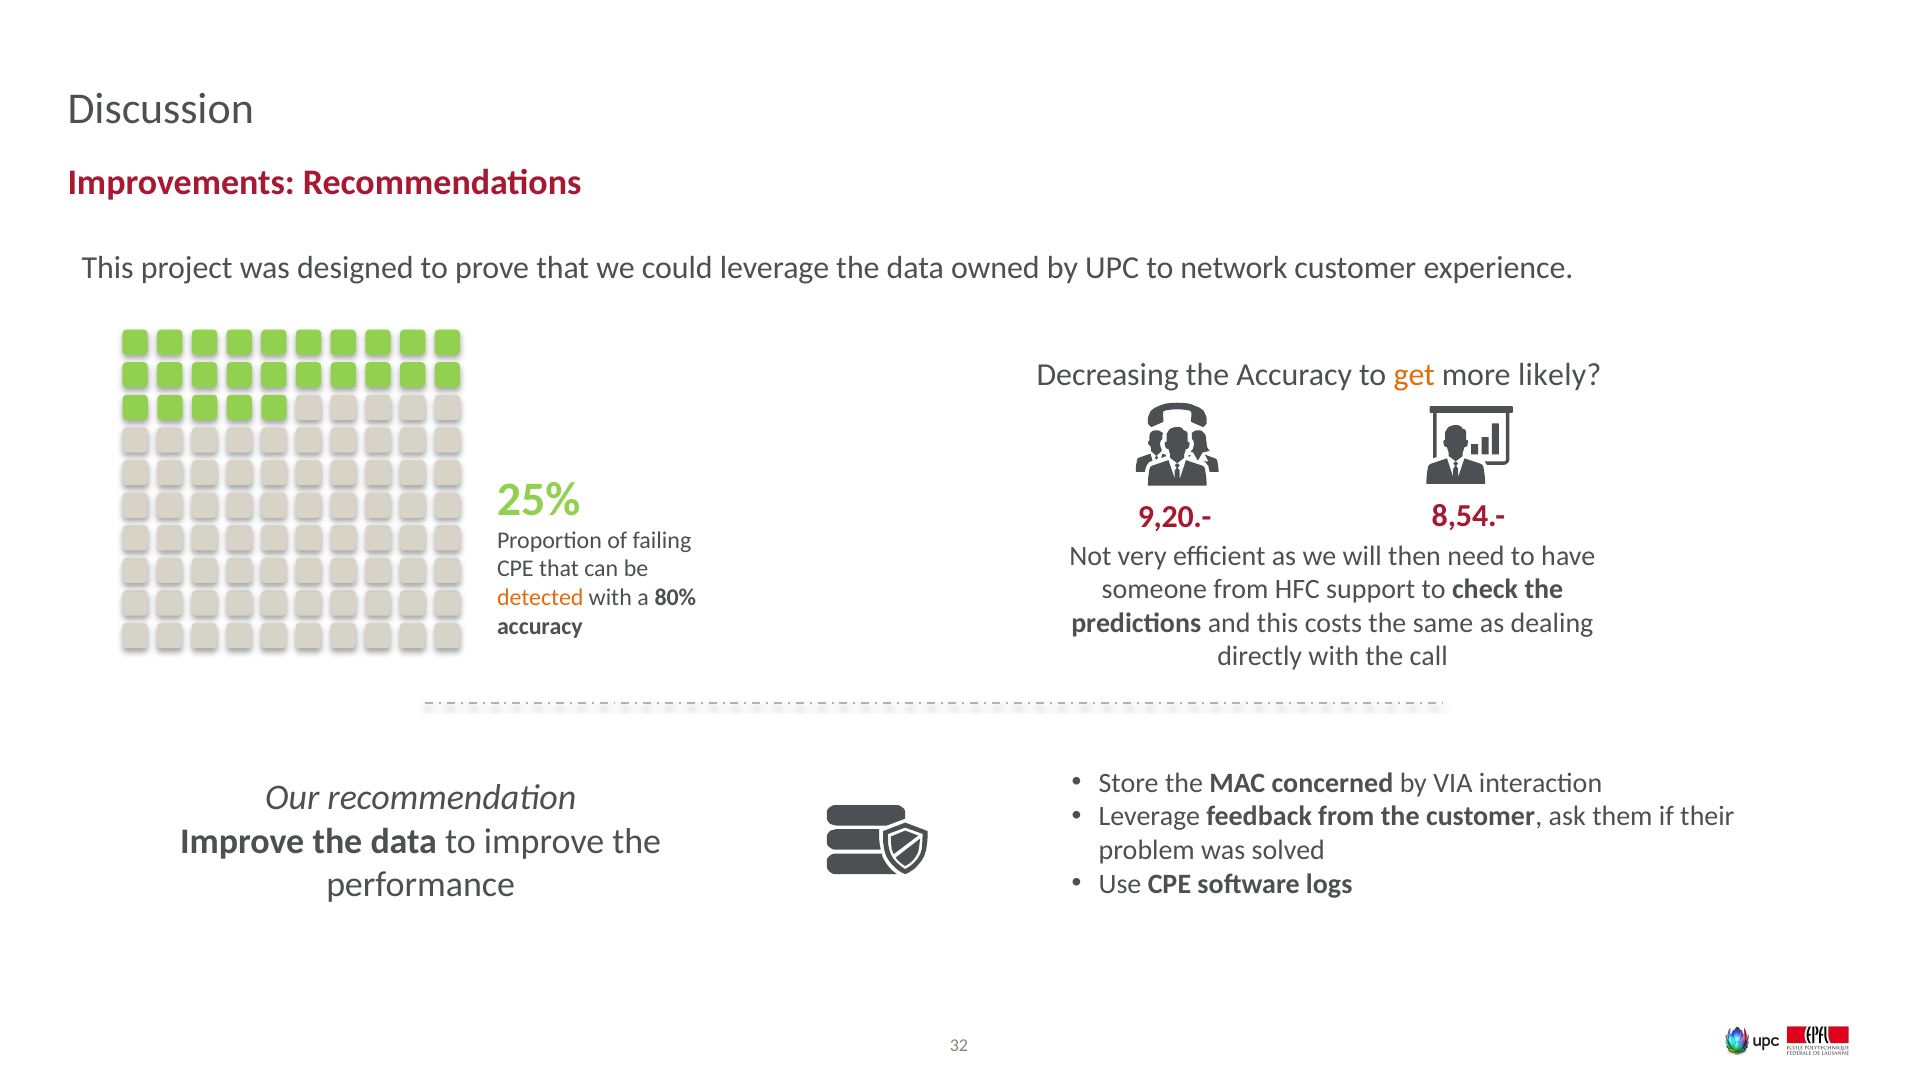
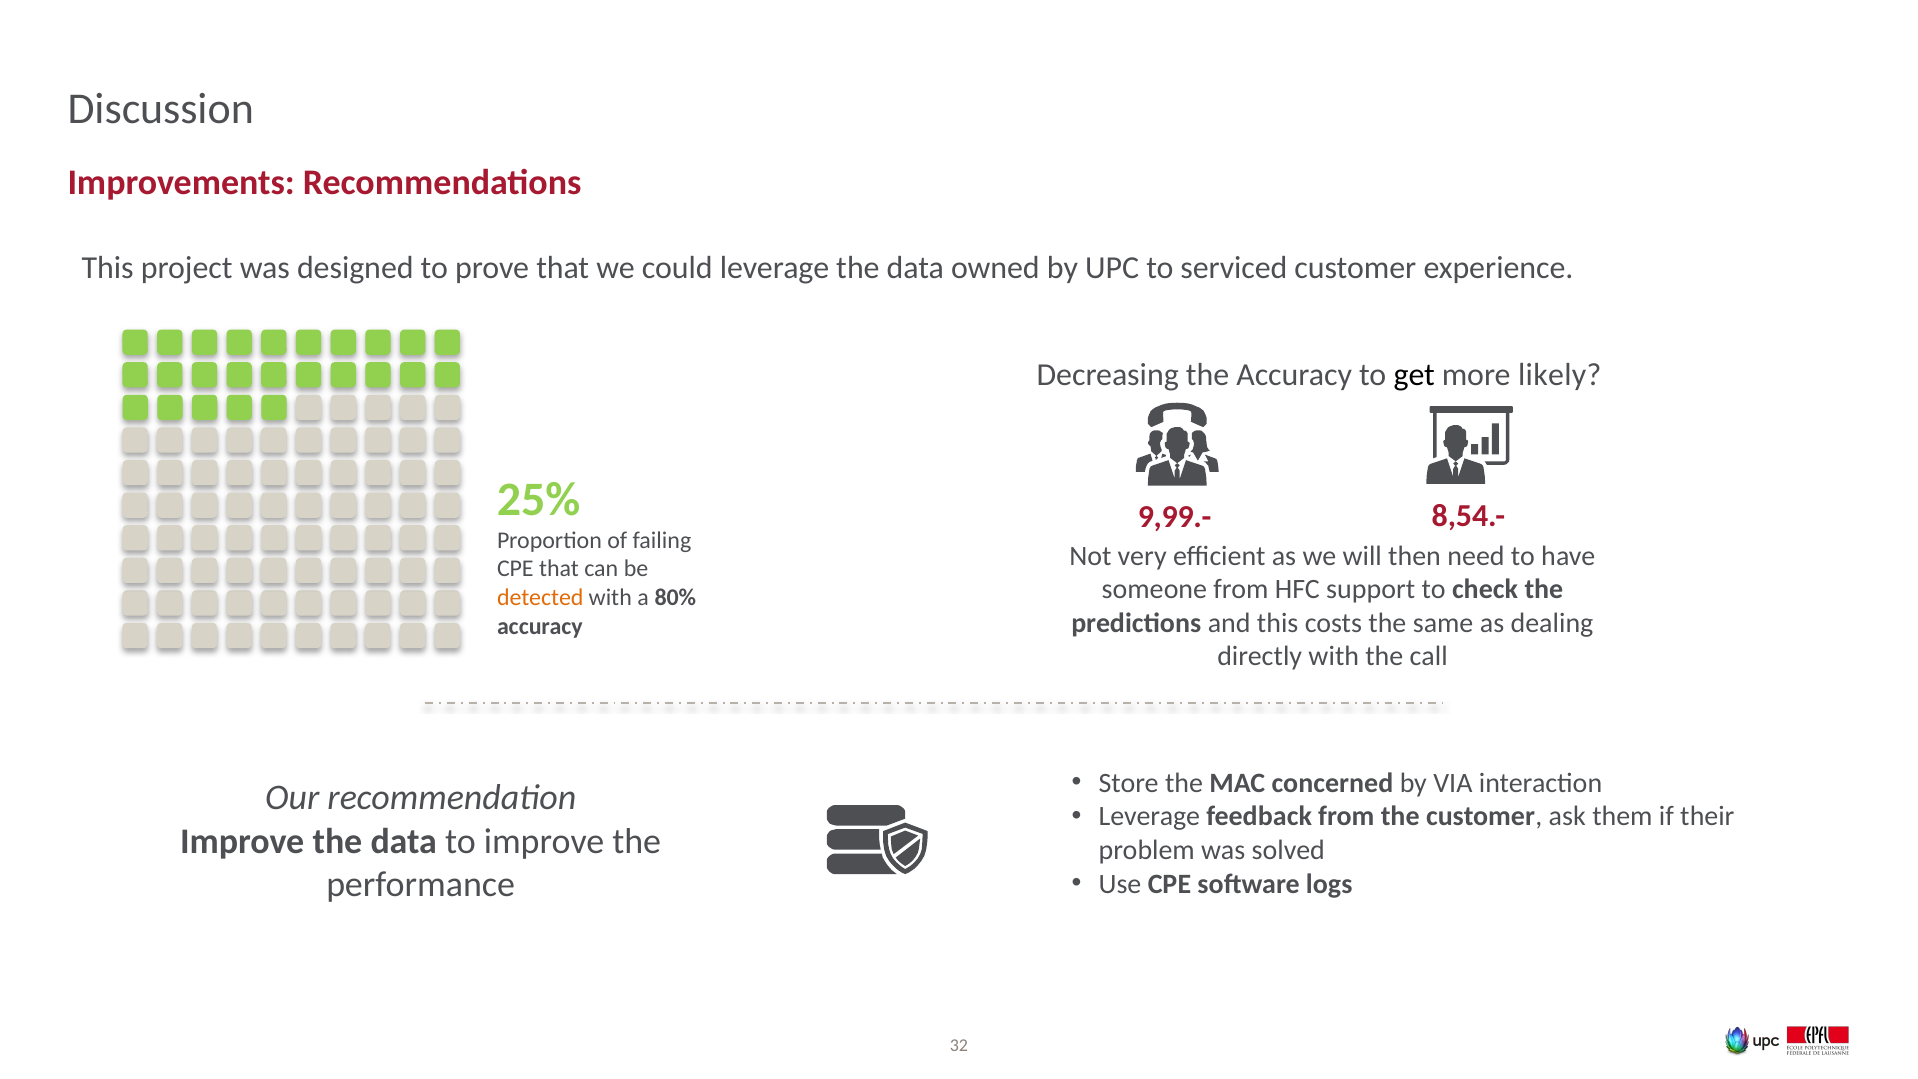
network: network -> serviced
get colour: orange -> black
9,20.-: 9,20.- -> 9,99.-
